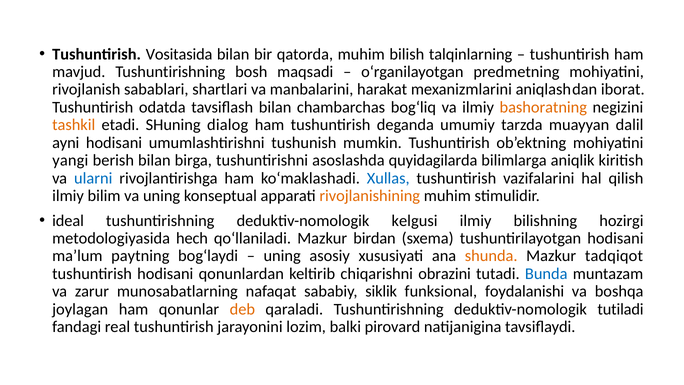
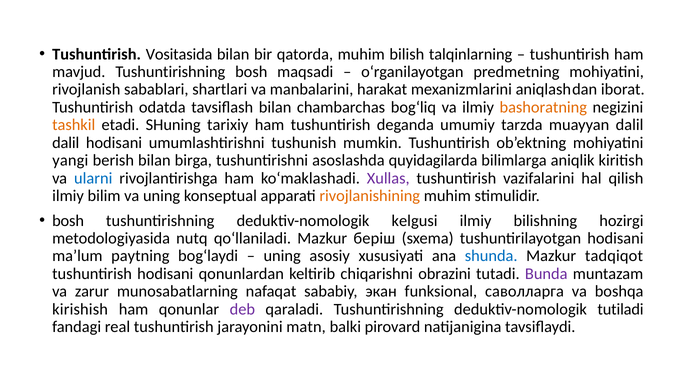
dialog: dialog -> tarixiy
ayni at (66, 143): ayni -> dalil
Xullas colour: blue -> purple
ideal at (68, 220): ideal -> bosh
hech: hech -> nutq
birdan: birdan -> берiш
shunda colour: orange -> blue
Bunda colour: blue -> purple
siklik: siklik -> экан
foydalanishi: foydalanishi -> саволларга
joylagan: joylagan -> kirishish
deb colour: orange -> purple
lozim: lozim -> matn
